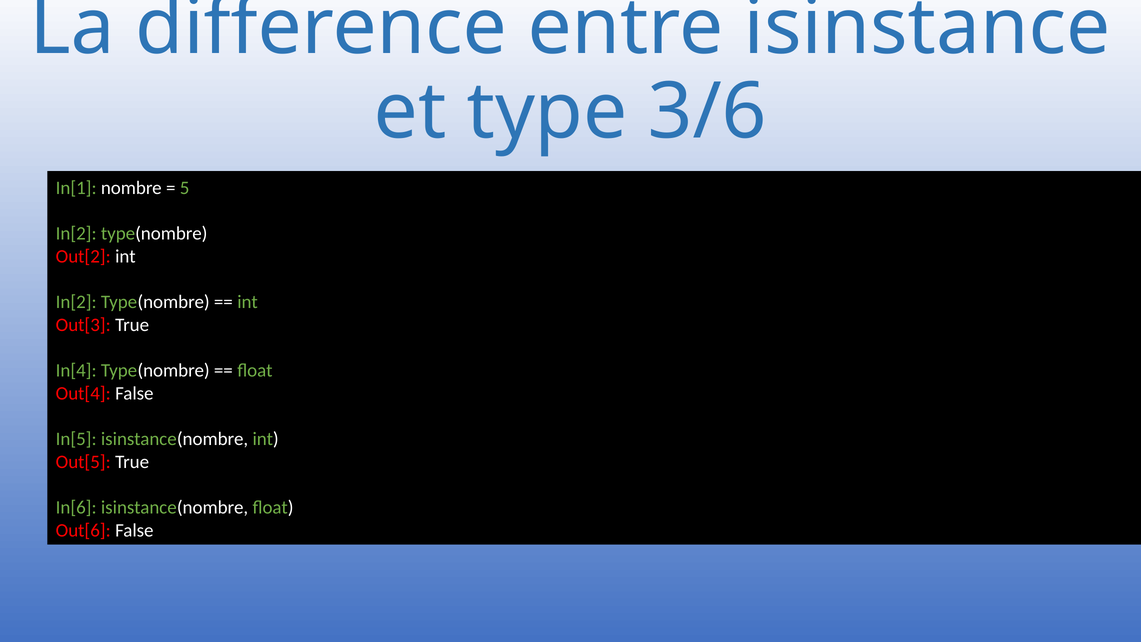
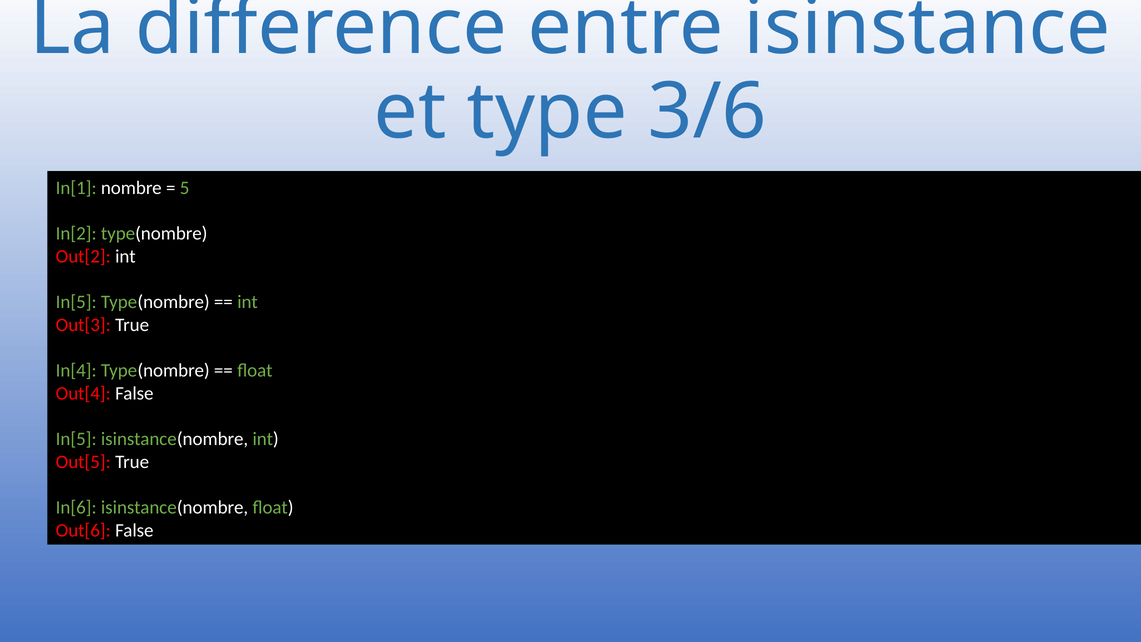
In[2 at (76, 302): In[2 -> In[5
